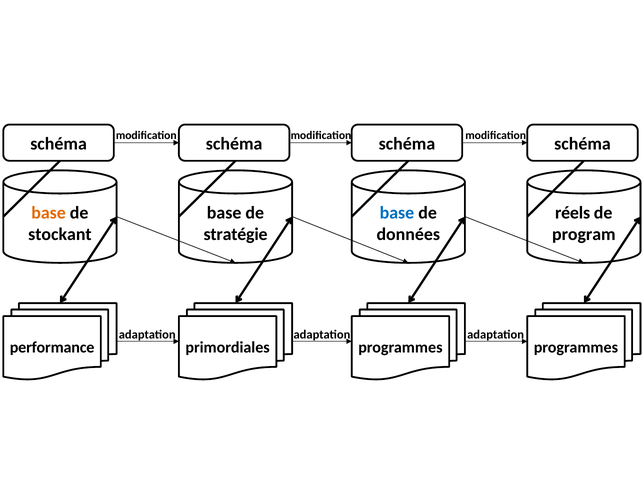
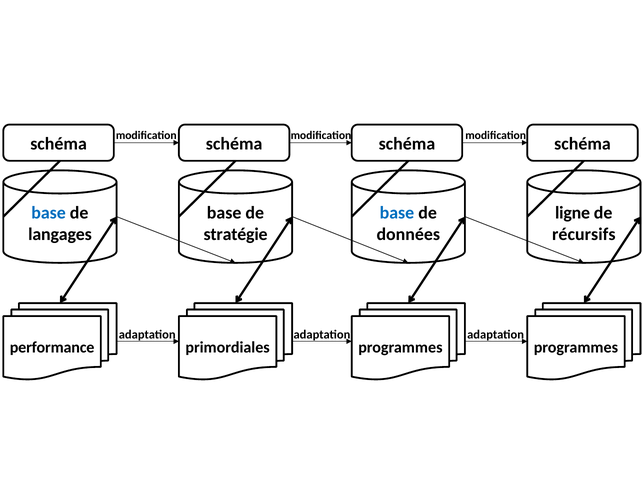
base at (49, 213) colour: orange -> blue
réels: réels -> ligne
stockant: stockant -> langages
program: program -> récursifs
